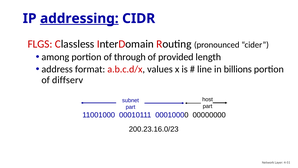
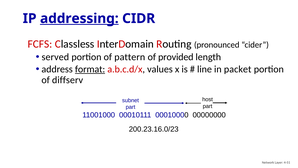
FLGS: FLGS -> FCFS
among: among -> served
through: through -> pattern
format underline: none -> present
billions: billions -> packet
